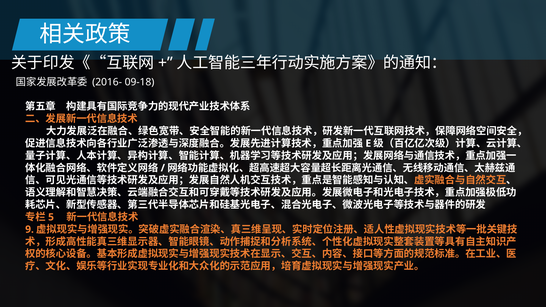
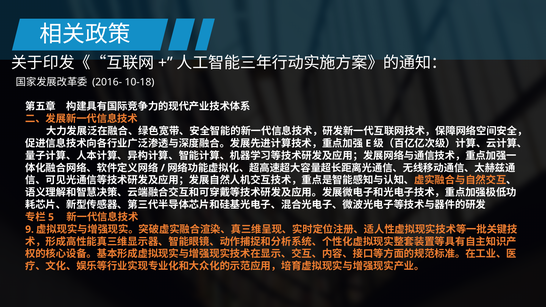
09-18: 09-18 -> 10-18
